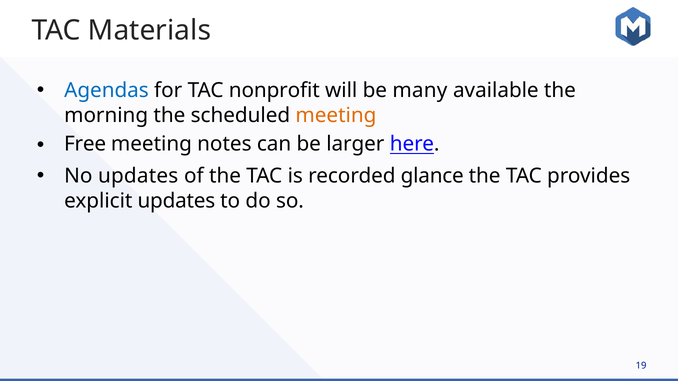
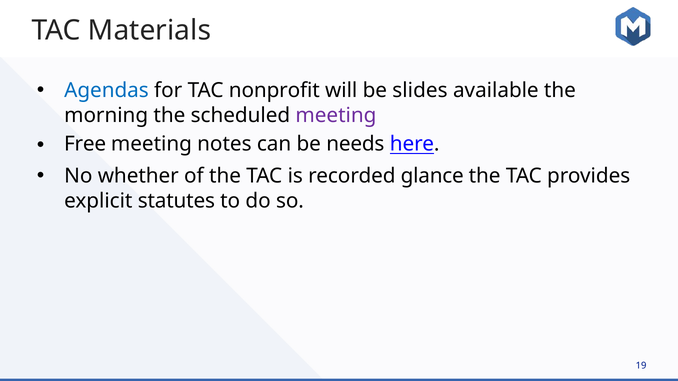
many: many -> slides
meeting at (336, 115) colour: orange -> purple
larger: larger -> needs
No updates: updates -> whether
explicit updates: updates -> statutes
